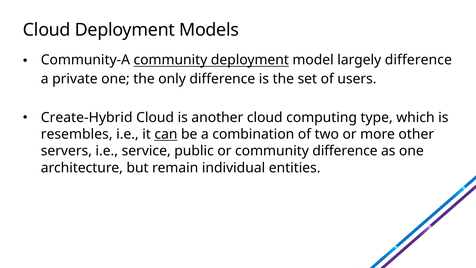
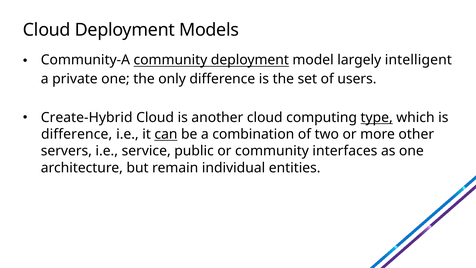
largely difference: difference -> intelligent
type underline: none -> present
resembles at (77, 134): resembles -> difference
community difference: difference -> interfaces
